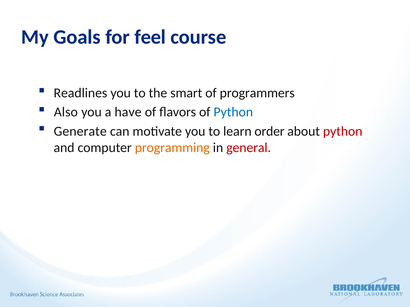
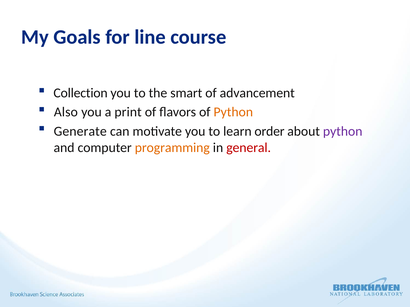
feel: feel -> line
Readlines: Readlines -> Collection
programmers: programmers -> advancement
have: have -> print
Python at (233, 112) colour: blue -> orange
python at (343, 131) colour: red -> purple
